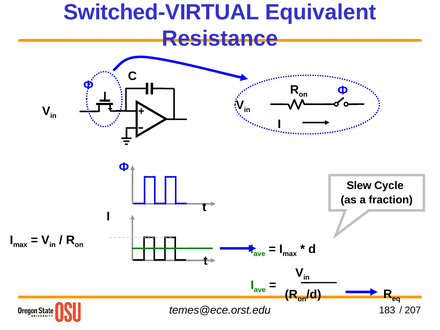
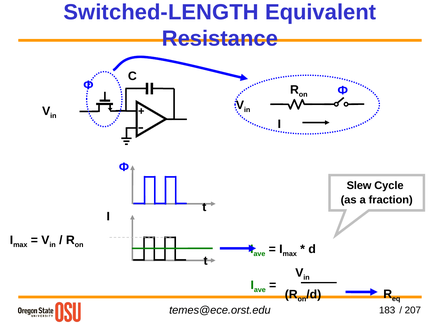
Switched-VIRTUAL: Switched-VIRTUAL -> Switched-LENGTH
